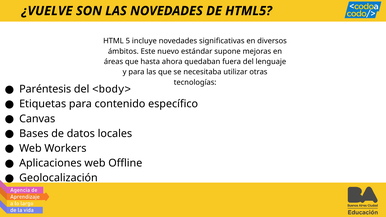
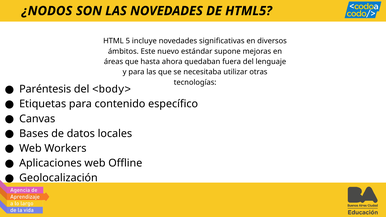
¿VUELVE: ¿VUELVE -> ¿NODOS
